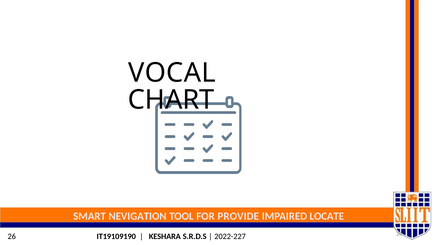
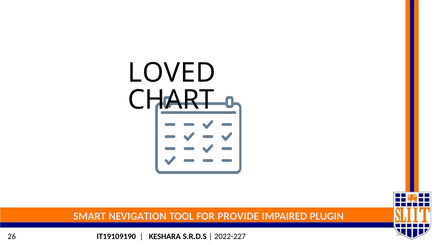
VOCAL: VOCAL -> LOVED
LOCATE: LOCATE -> PLUGIN
